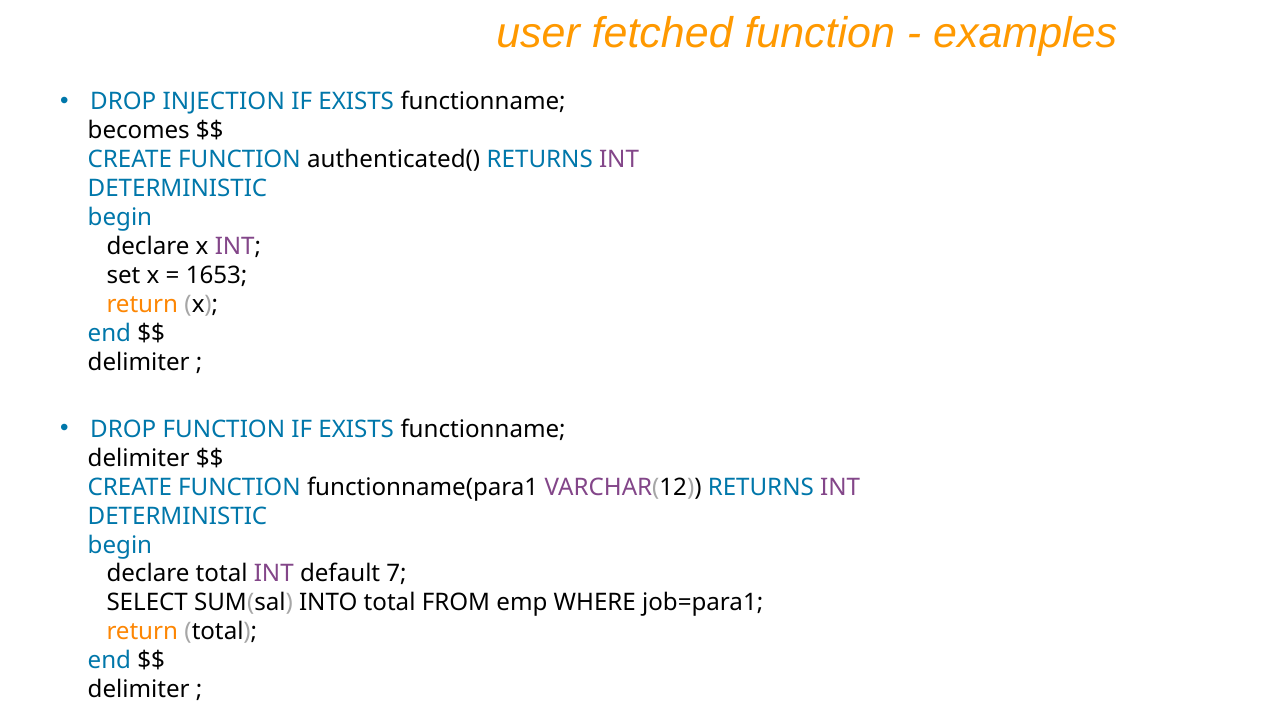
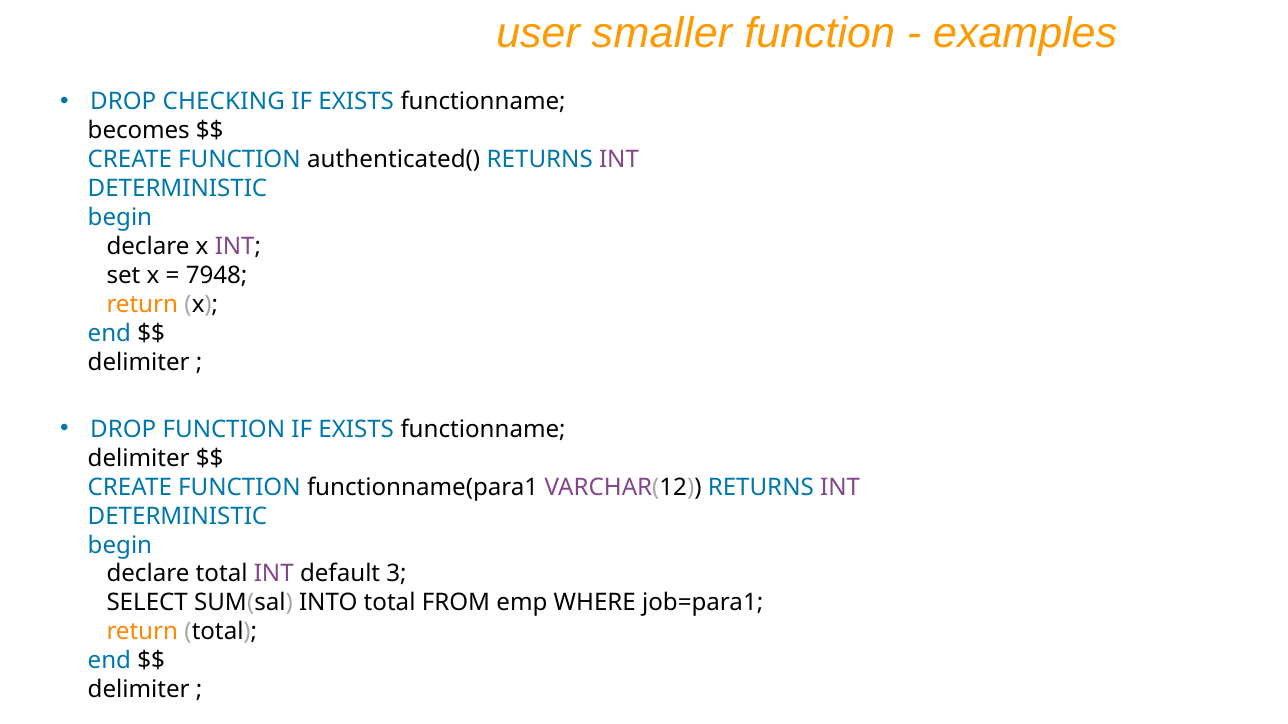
fetched: fetched -> smaller
INJECTION: INJECTION -> CHECKING
1653: 1653 -> 7948
7: 7 -> 3
